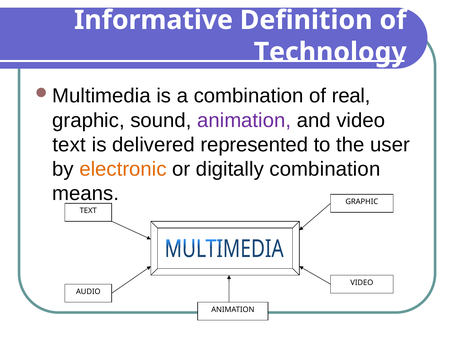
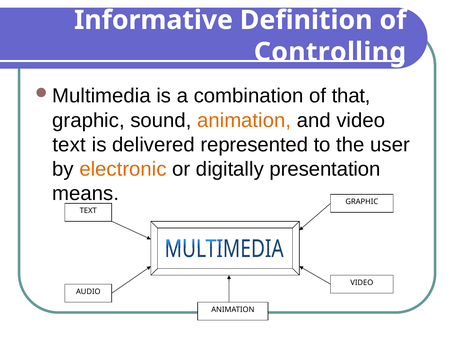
Technology: Technology -> Controlling
real: real -> that
animation at (244, 121) colour: purple -> orange
digitally combination: combination -> presentation
